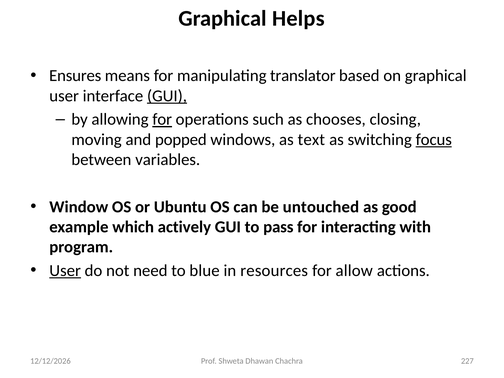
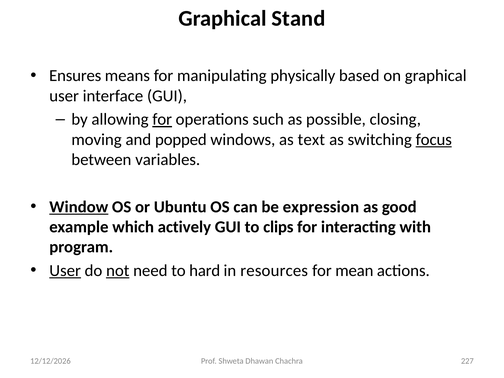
Helps: Helps -> Stand
translator: translator -> physically
GUI at (167, 96) underline: present -> none
chooses: chooses -> possible
Window underline: none -> present
untouched: untouched -> expression
pass: pass -> clips
not underline: none -> present
blue: blue -> hard
allow: allow -> mean
